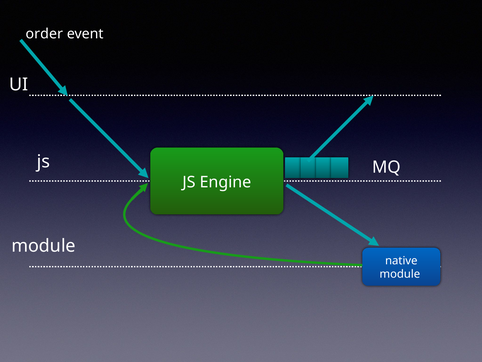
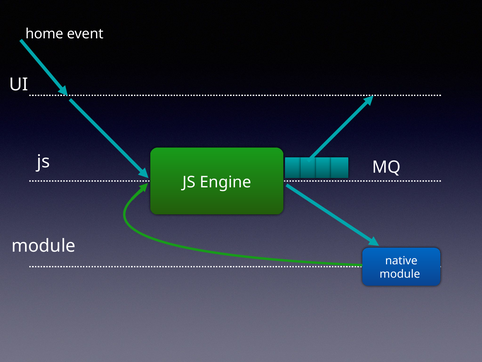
order: order -> home
